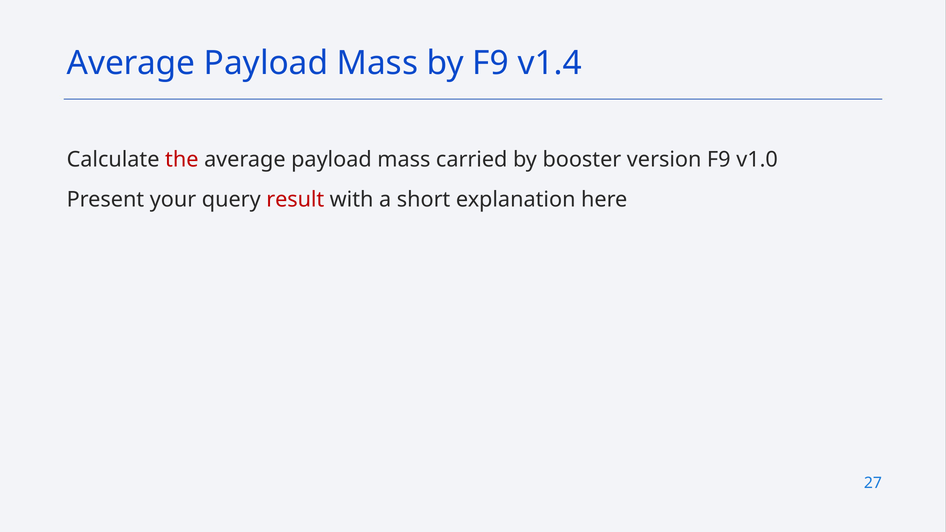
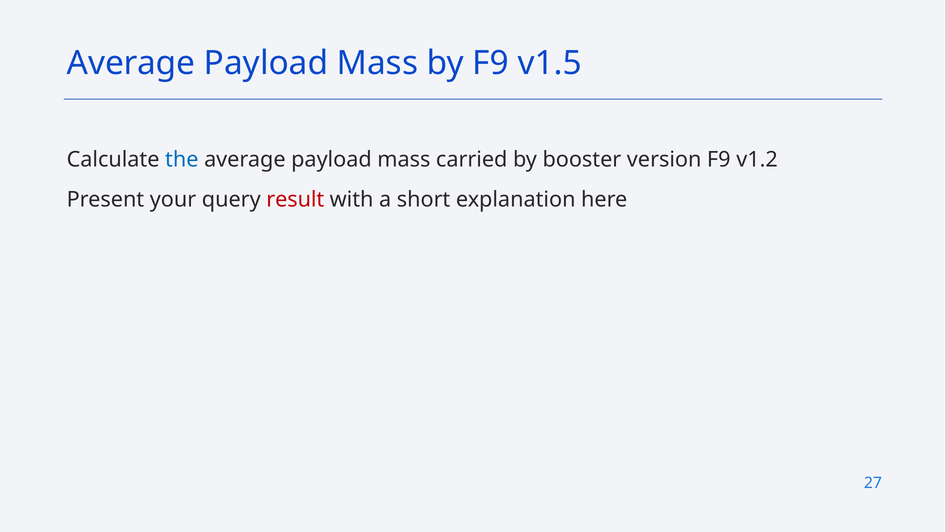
v1.4: v1.4 -> v1.5
the colour: red -> blue
v1.0: v1.0 -> v1.2
